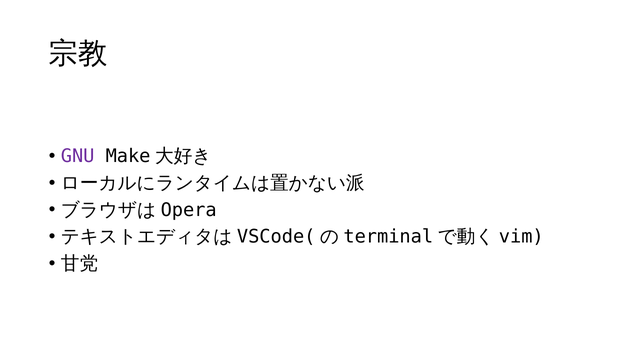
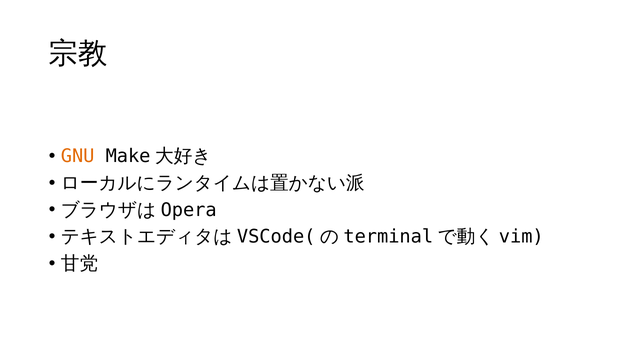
GNU colour: purple -> orange
